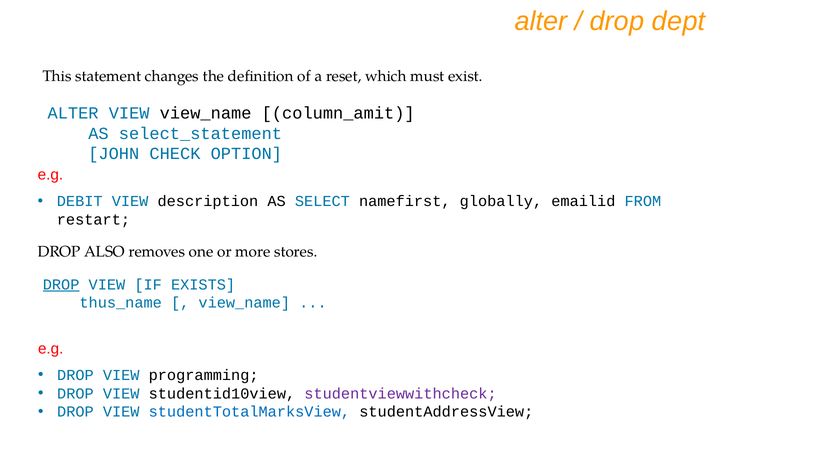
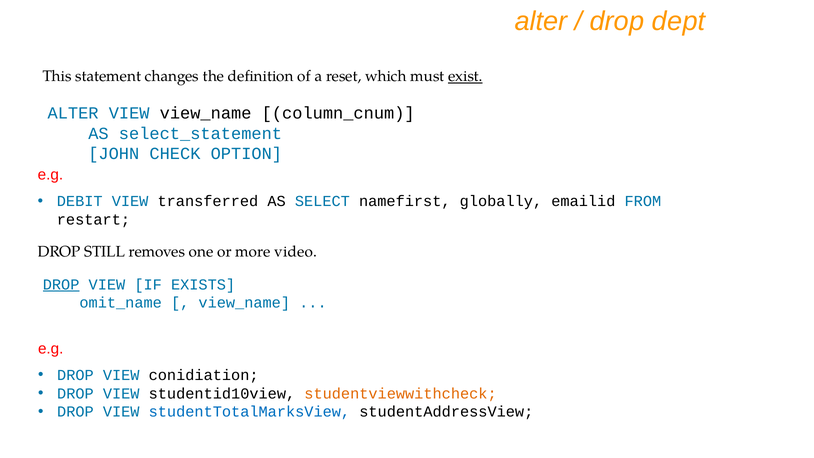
exist underline: none -> present
column_amit: column_amit -> column_cnum
description: description -> transferred
ALSO: ALSO -> STILL
stores: stores -> video
thus_name: thus_name -> omit_name
programming: programming -> conidiation
studentviewwithcheck colour: purple -> orange
